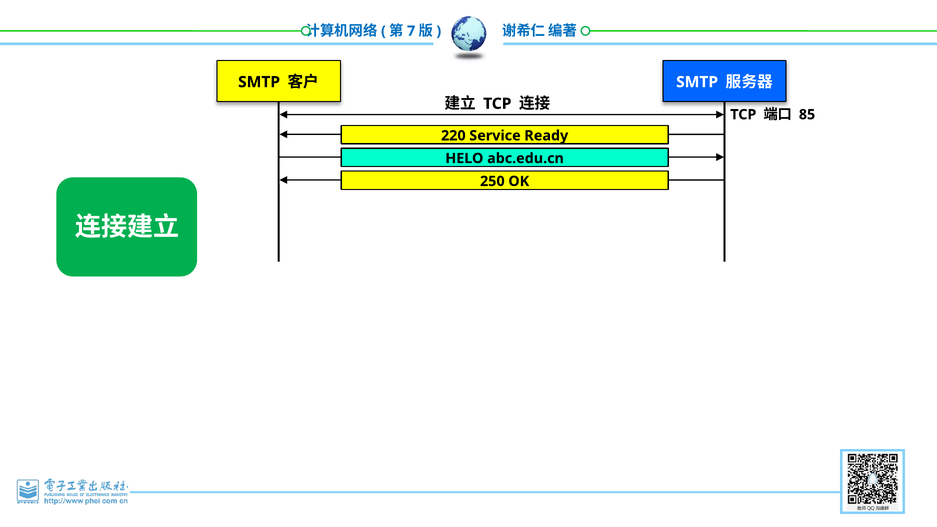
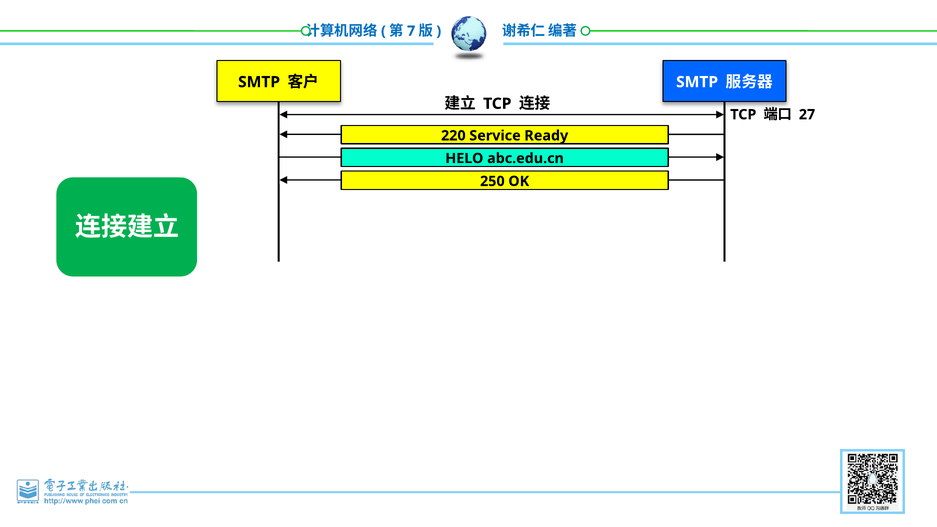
85: 85 -> 27
